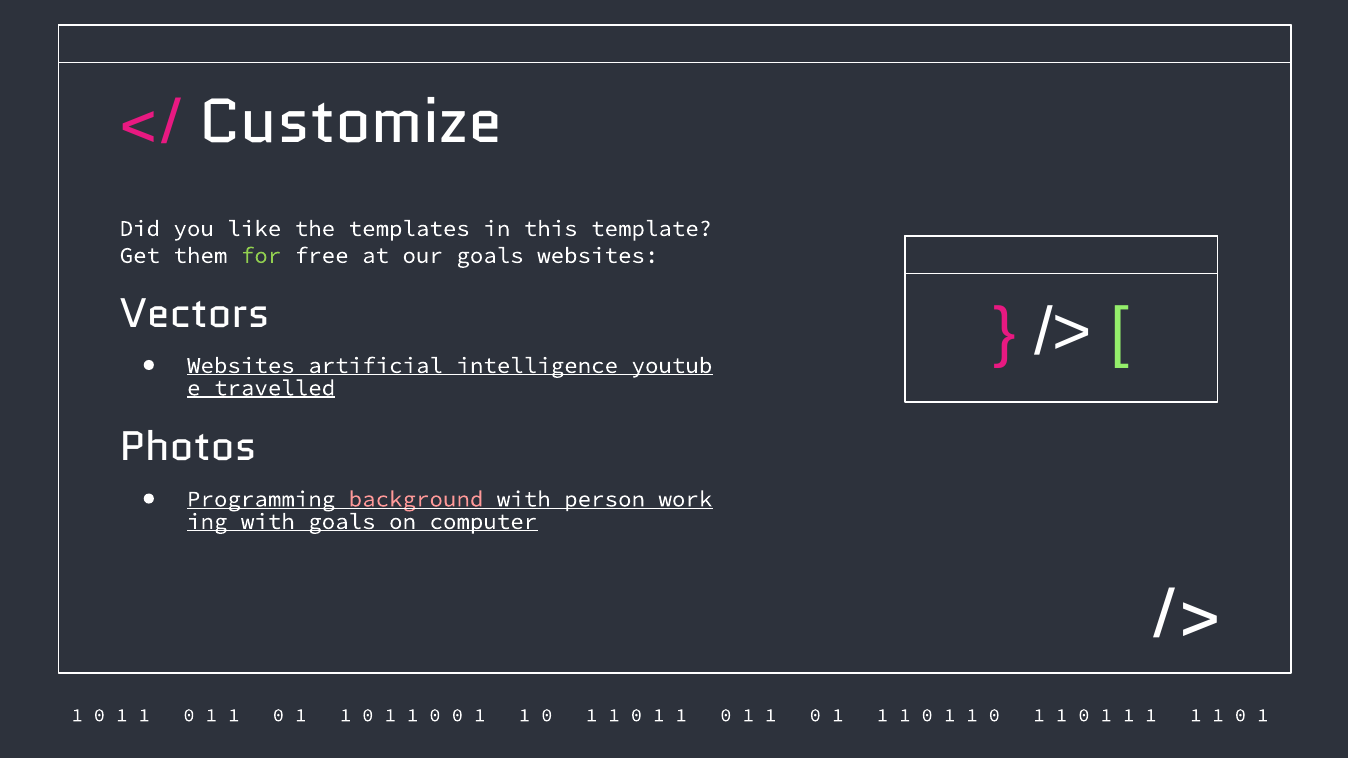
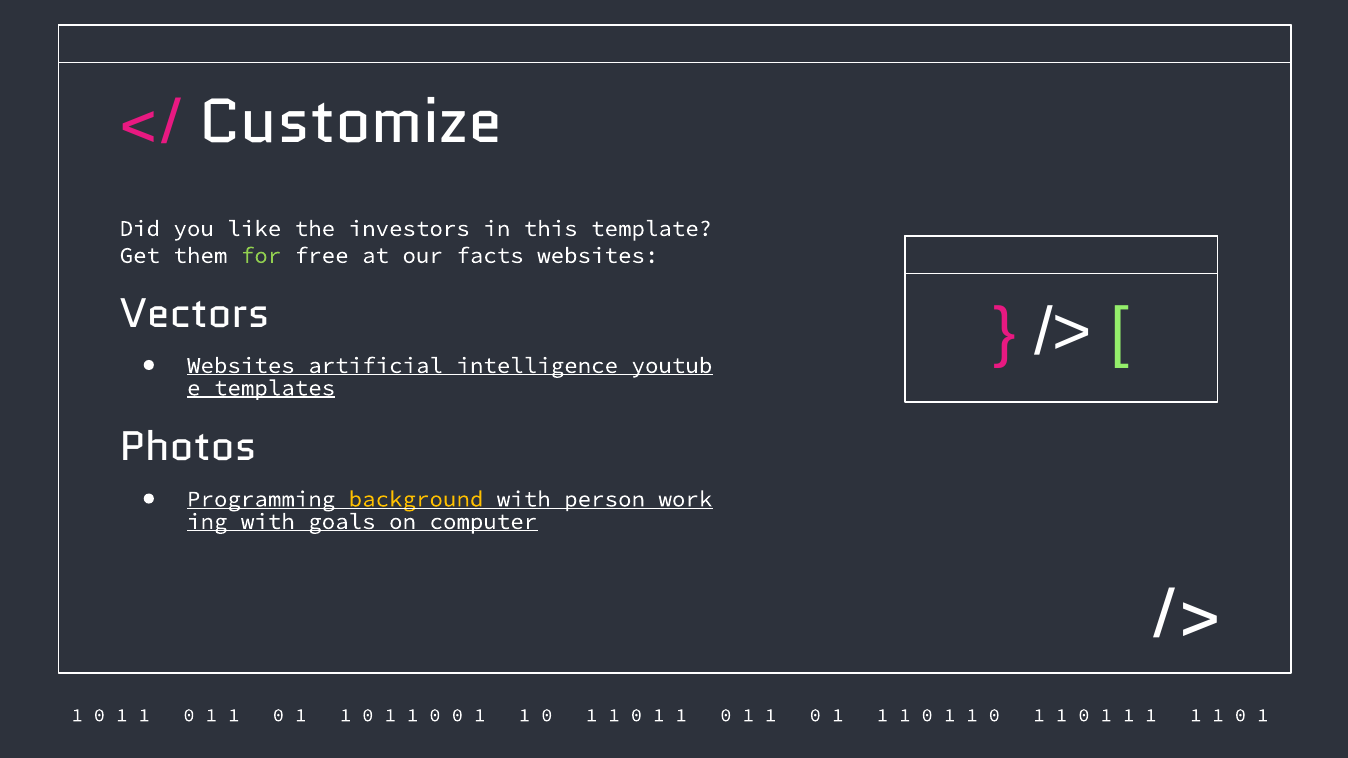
templates: templates -> investors
our goals: goals -> facts
travelled: travelled -> templates
background colour: pink -> yellow
